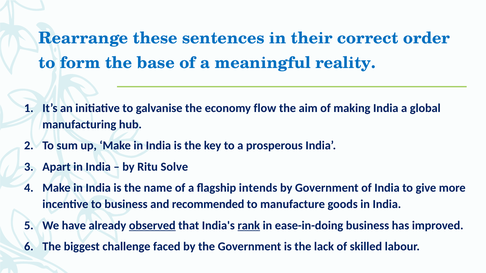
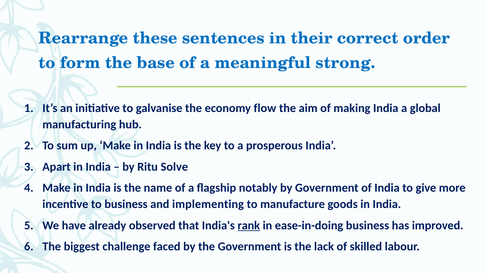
reality: reality -> strong
intends: intends -> notably
recommended: recommended -> implementing
observed underline: present -> none
